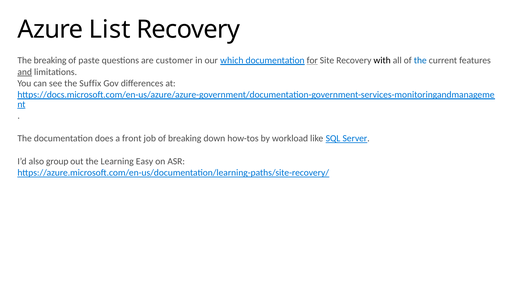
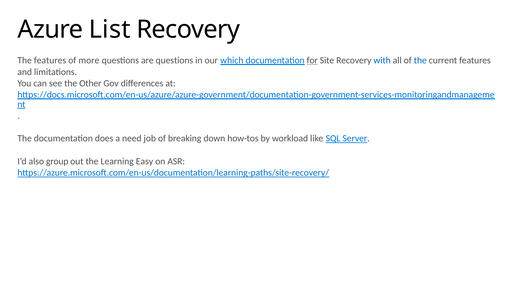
The breaking: breaking -> features
paste: paste -> more
are customer: customer -> questions
with colour: black -> blue
and underline: present -> none
Suffix: Suffix -> Other
front: front -> need
